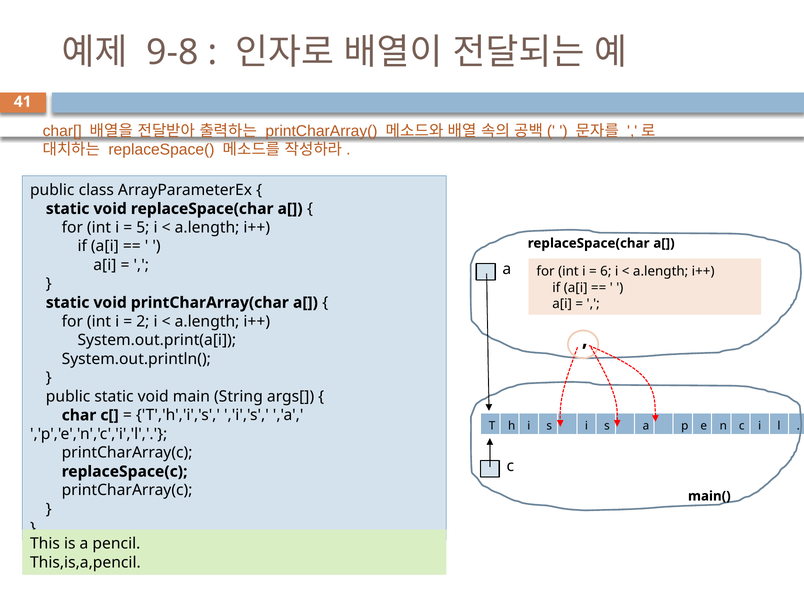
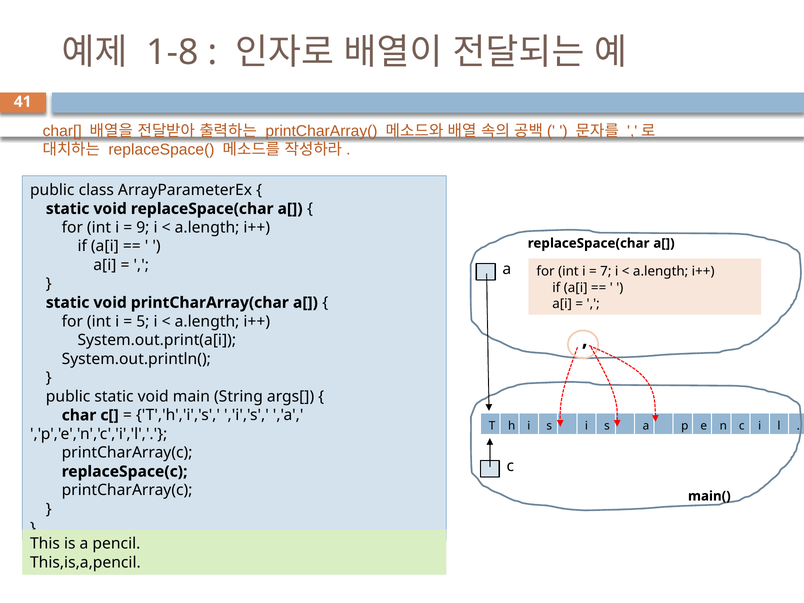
9-8: 9-8 -> 1-8
5: 5 -> 9
6: 6 -> 7
2: 2 -> 5
